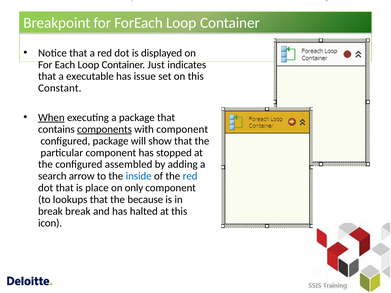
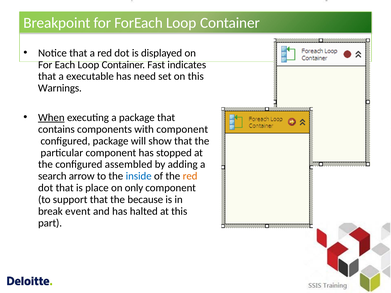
Just: Just -> Fast
issue: issue -> need
Constant: Constant -> Warnings
components underline: present -> none
red at (190, 176) colour: blue -> orange
lookups: lookups -> support
break break: break -> event
icon: icon -> part
